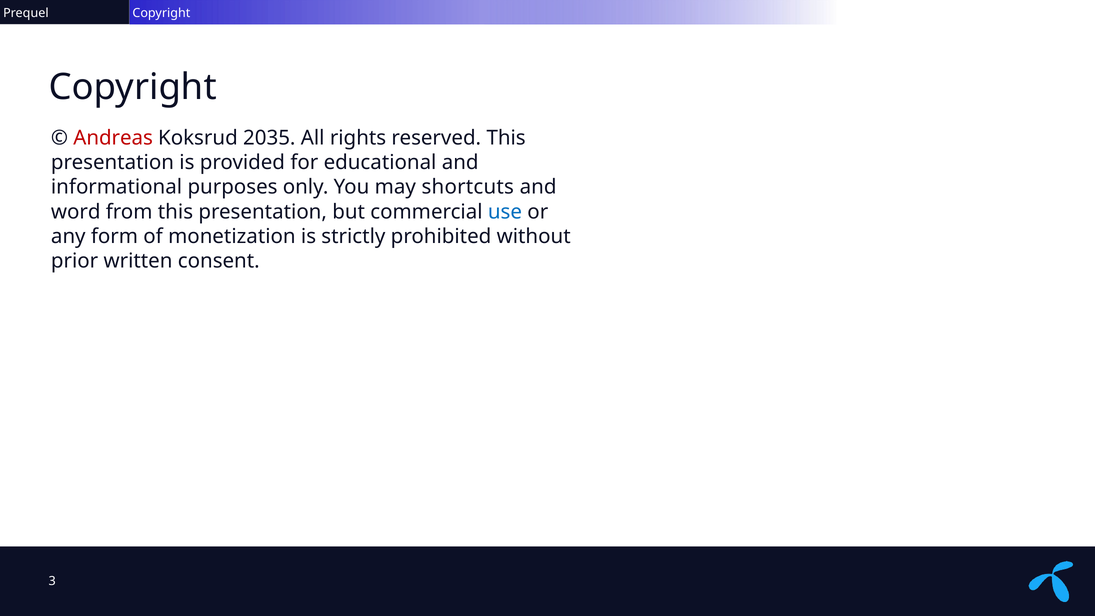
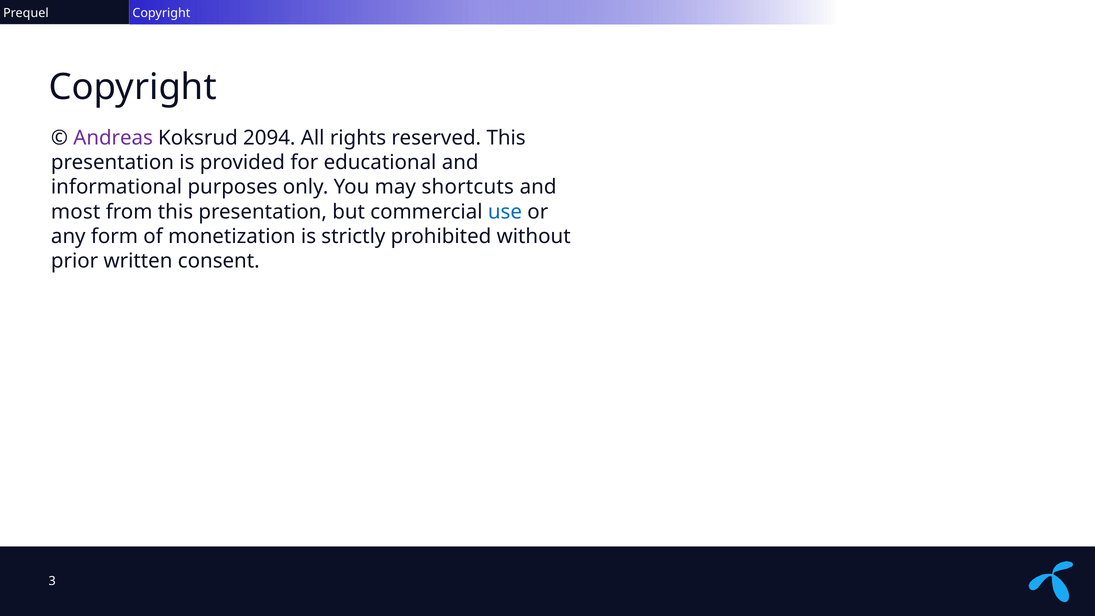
Andreas colour: red -> purple
2035: 2035 -> 2094
word: word -> most
